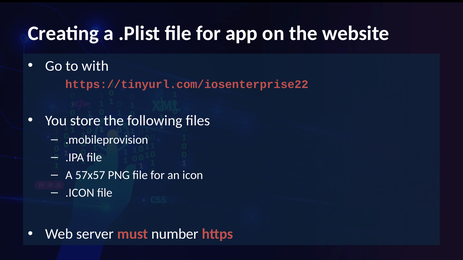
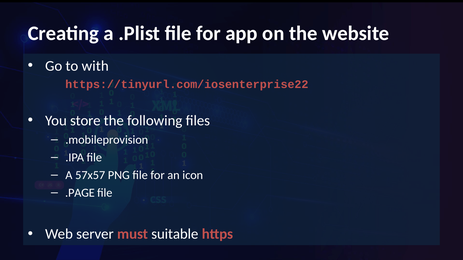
.ICON: .ICON -> .PAGE
number: number -> suitable
